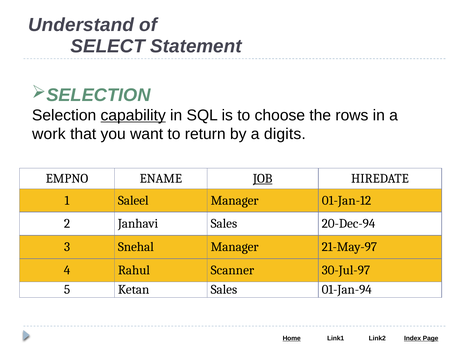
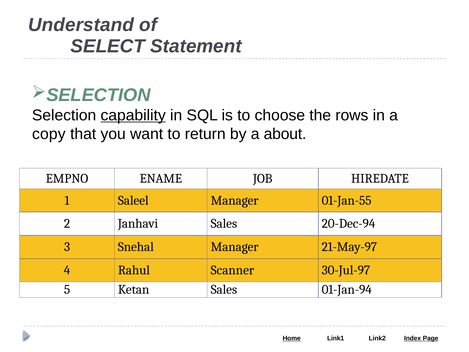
work: work -> copy
digits: digits -> about
JOB underline: present -> none
01-Jan-12: 01-Jan-12 -> 01-Jan-55
